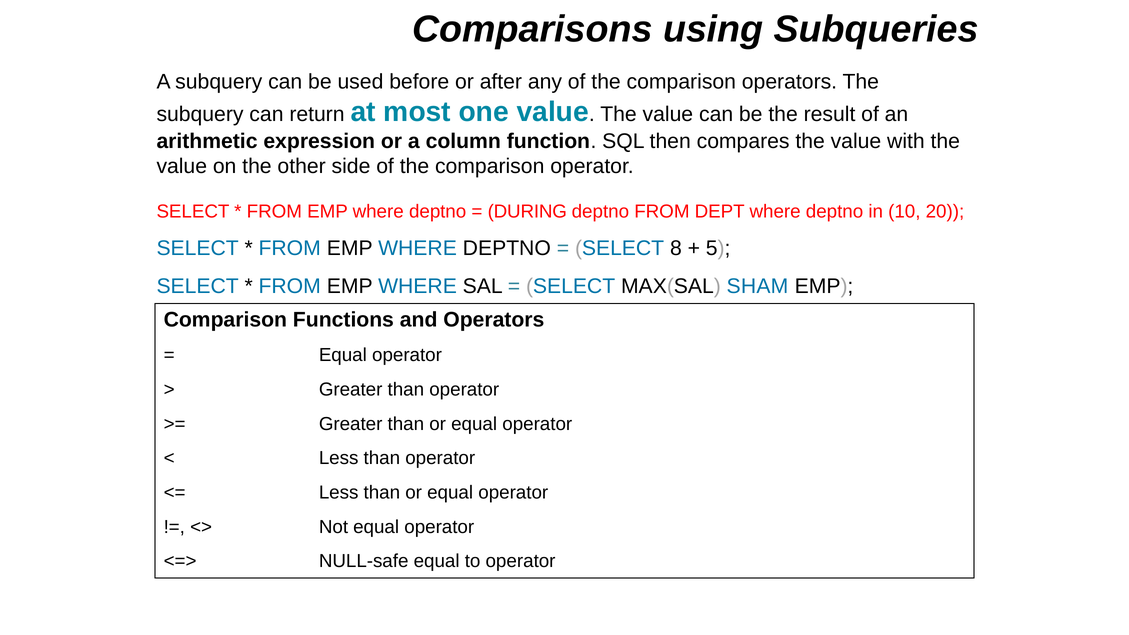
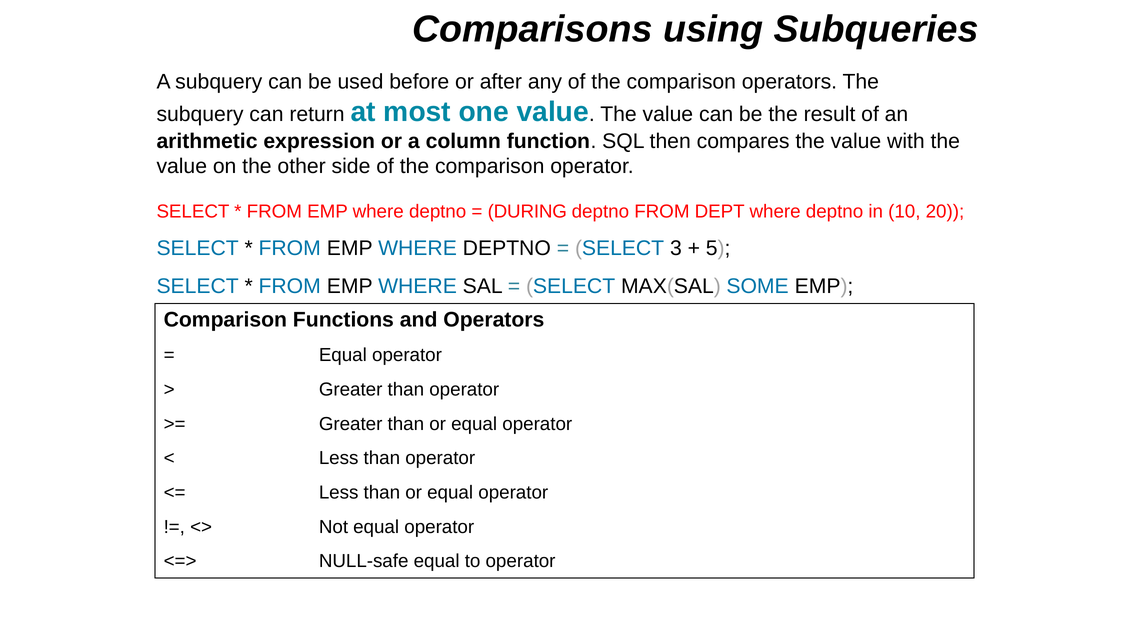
8: 8 -> 3
SHAM: SHAM -> SOME
